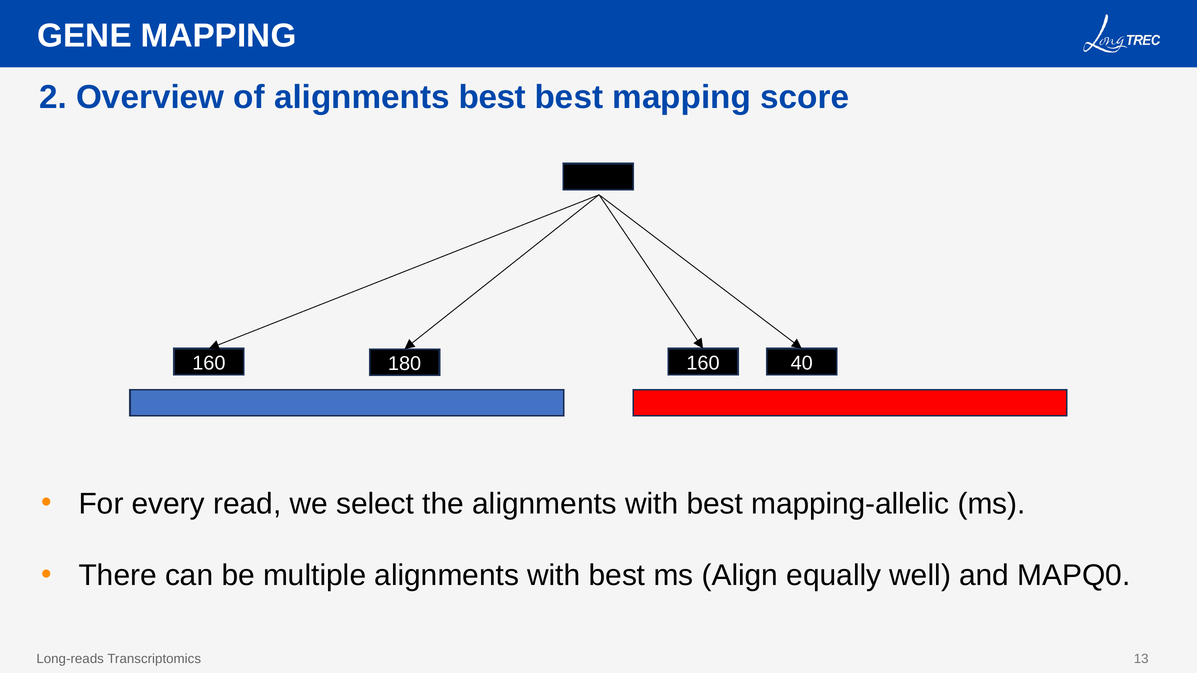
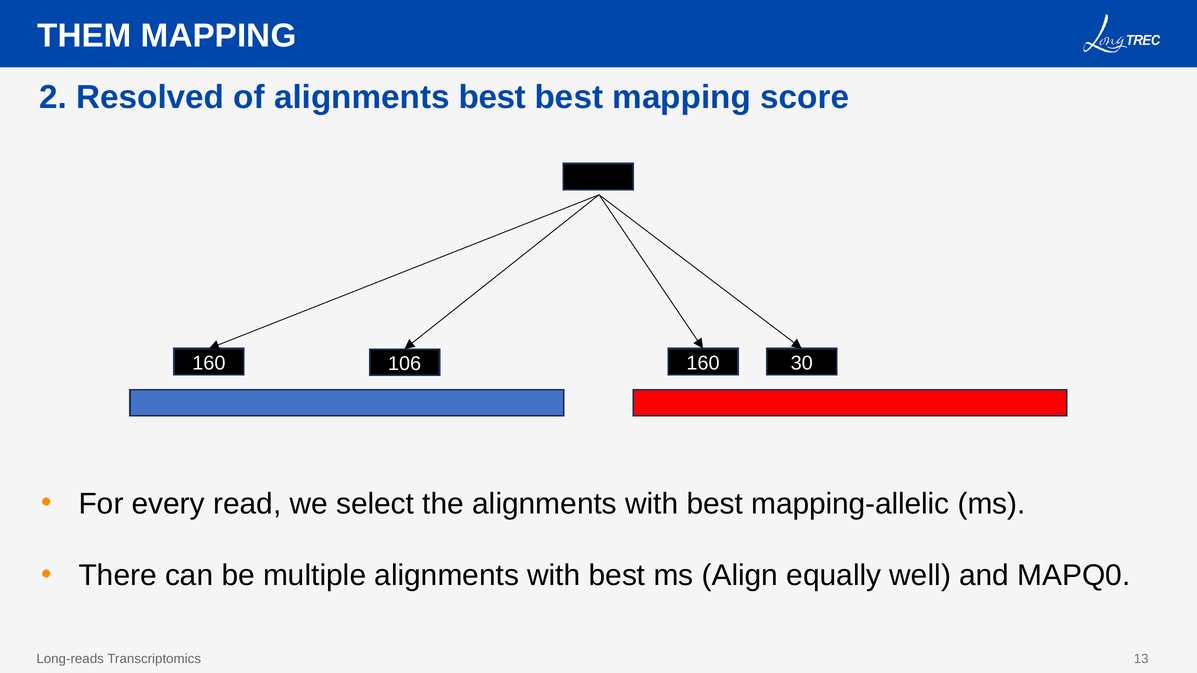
GENE: GENE -> THEM
Overview: Overview -> Resolved
180: 180 -> 106
40: 40 -> 30
